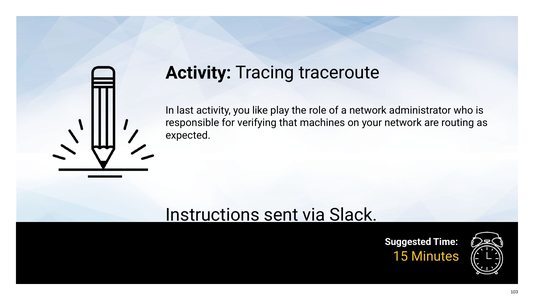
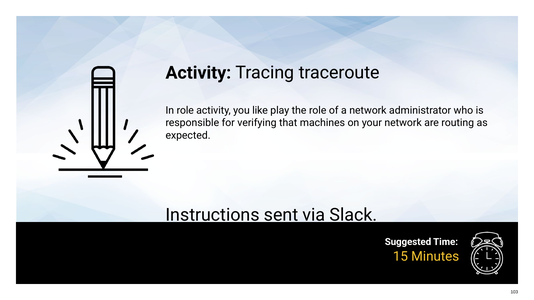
In last: last -> role
